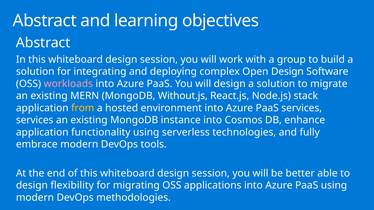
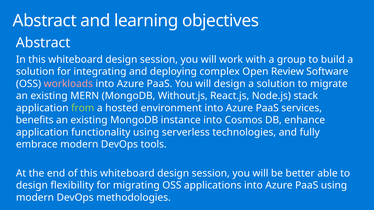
Open Design: Design -> Review
from colour: yellow -> light green
services at (35, 120): services -> benefits
